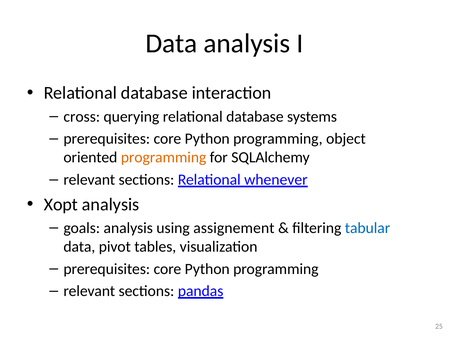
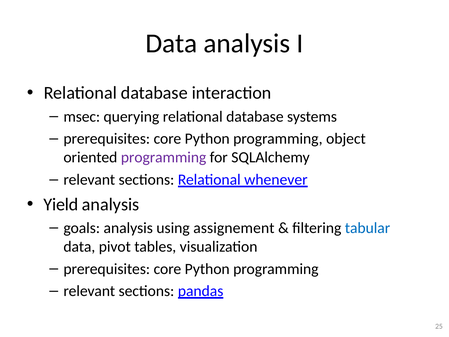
cross: cross -> msec
programming at (164, 157) colour: orange -> purple
Xopt: Xopt -> Yield
